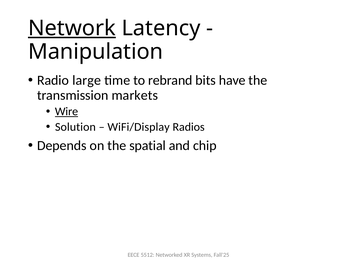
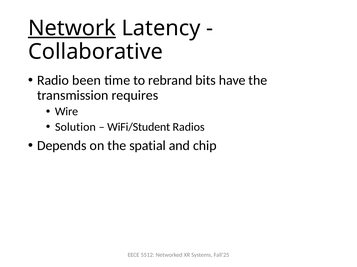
Manipulation: Manipulation -> Collaborative
large: large -> been
markets: markets -> requires
Wire underline: present -> none
WiFi/Display: WiFi/Display -> WiFi/Student
